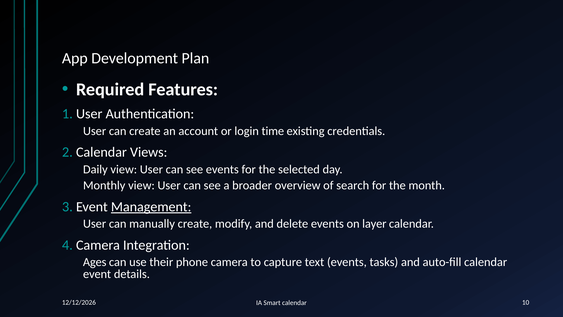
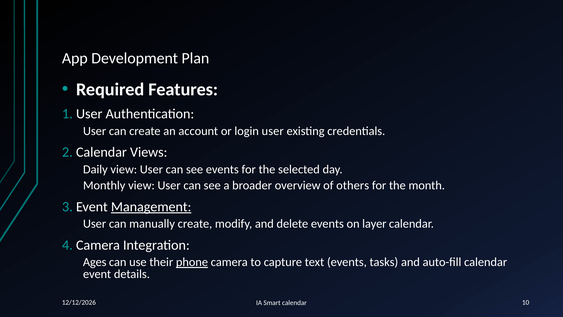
login time: time -> user
search: search -> others
phone underline: none -> present
